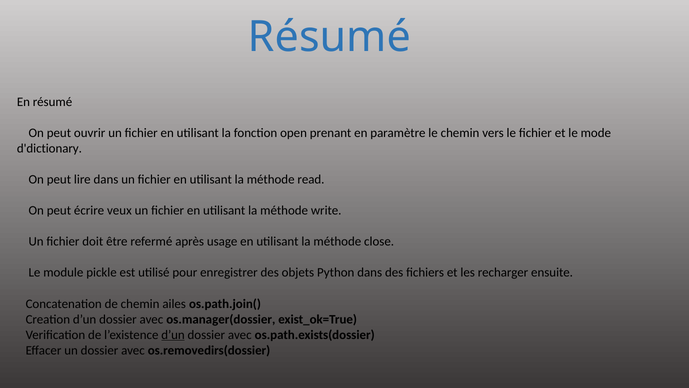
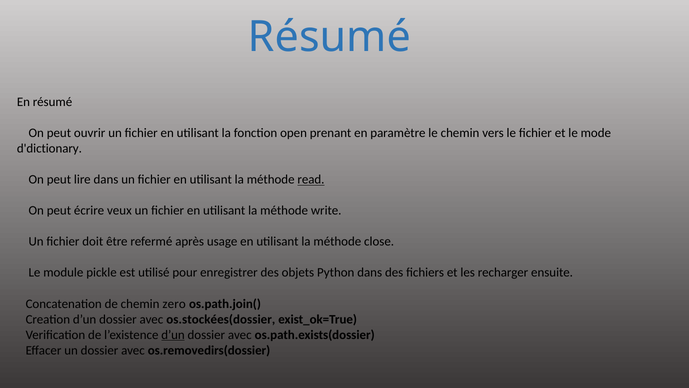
read underline: none -> present
ailes: ailes -> zero
os.manager(dossier: os.manager(dossier -> os.stockées(dossier
